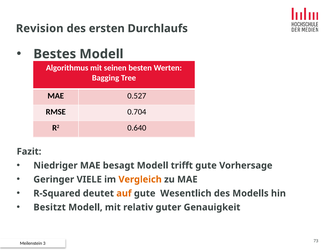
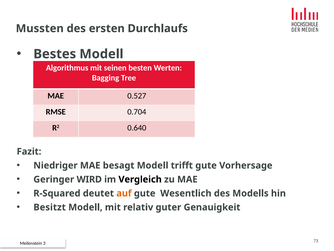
Revision: Revision -> Mussten
VIELE: VIELE -> WIRD
Vergleich colour: orange -> black
